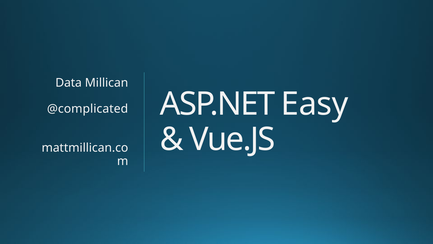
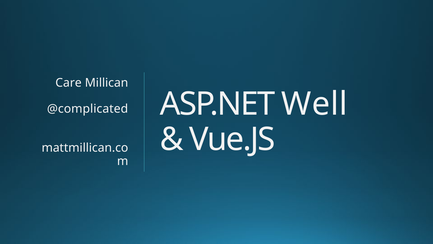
Data: Data -> Care
Easy: Easy -> Well
